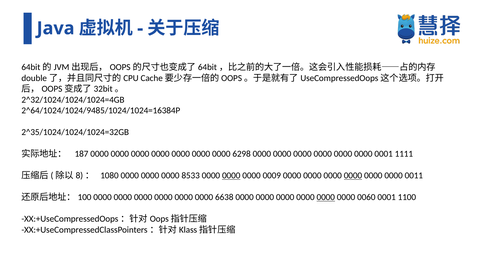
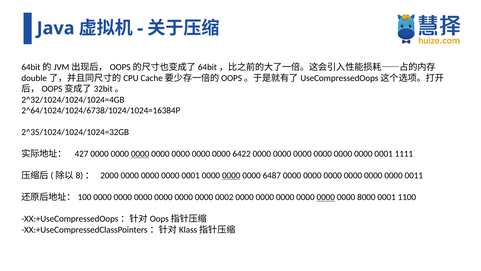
2^64/1024/1024/9485/1024/1024=16384P: 2^64/1024/1024/9485/1024/1024=16384P -> 2^64/1024/1024/6738/1024/1024=16384P
187: 187 -> 427
0000 at (140, 154) underline: none -> present
6298: 6298 -> 6422
1080: 1080 -> 2000
8533 at (191, 175): 8533 -> 0001
0009: 0009 -> 6487
0000 at (353, 175) underline: present -> none
6638: 6638 -> 0002
0060: 0060 -> 8000
